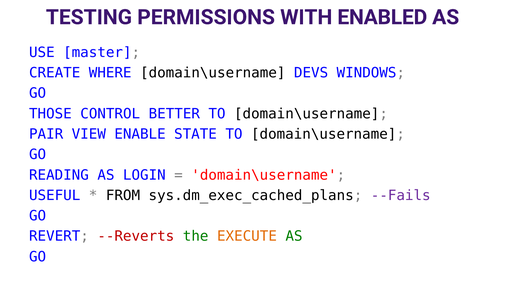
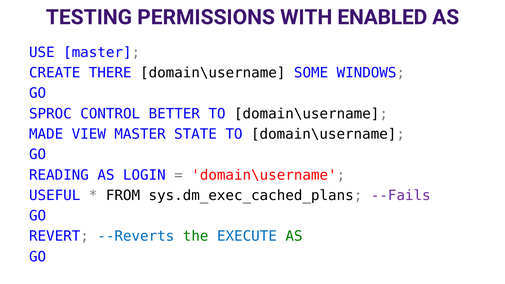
WHERE: WHERE -> THERE
DEVS: DEVS -> SOME
THOSE: THOSE -> SPROC
PAIR: PAIR -> MADE
VIEW ENABLE: ENABLE -> MASTER
--Reverts colour: red -> blue
EXECUTE colour: orange -> blue
